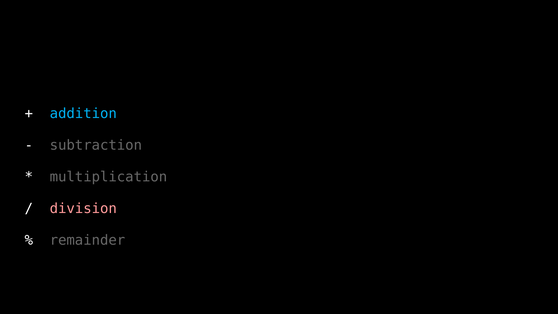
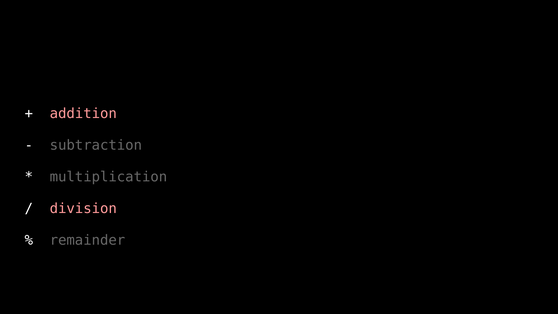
addition colour: light blue -> pink
